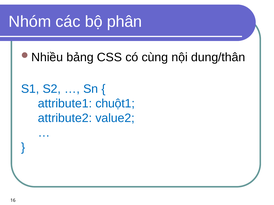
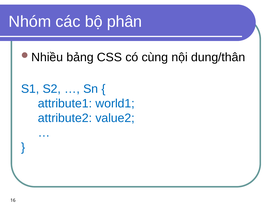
chuột1: chuột1 -> world1
